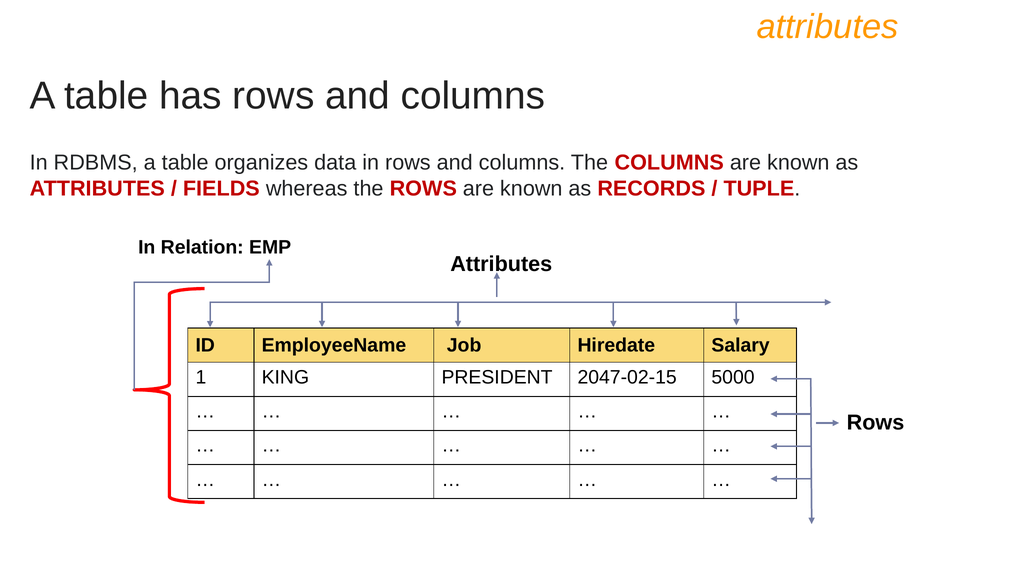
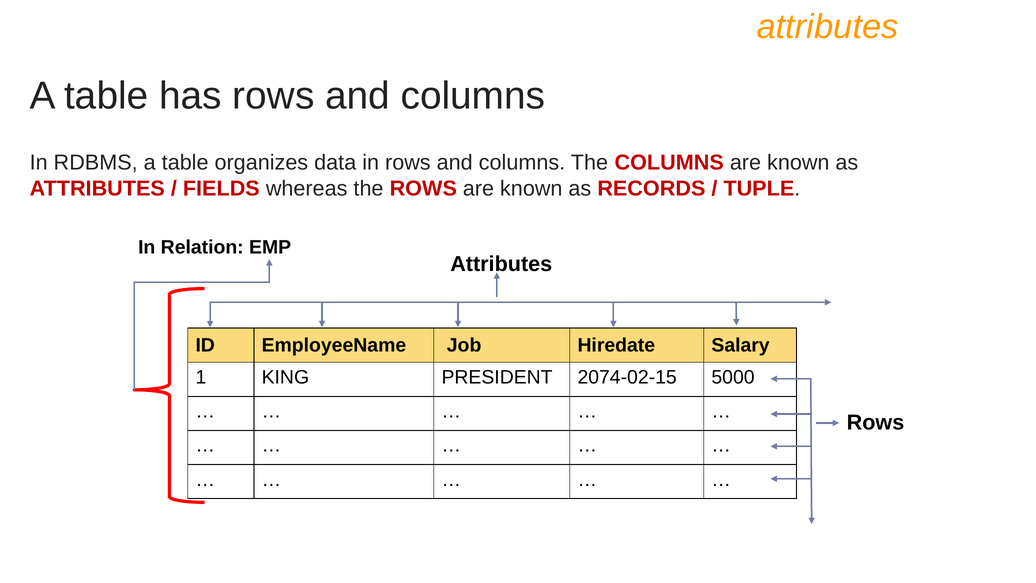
2047-02-15: 2047-02-15 -> 2074-02-15
